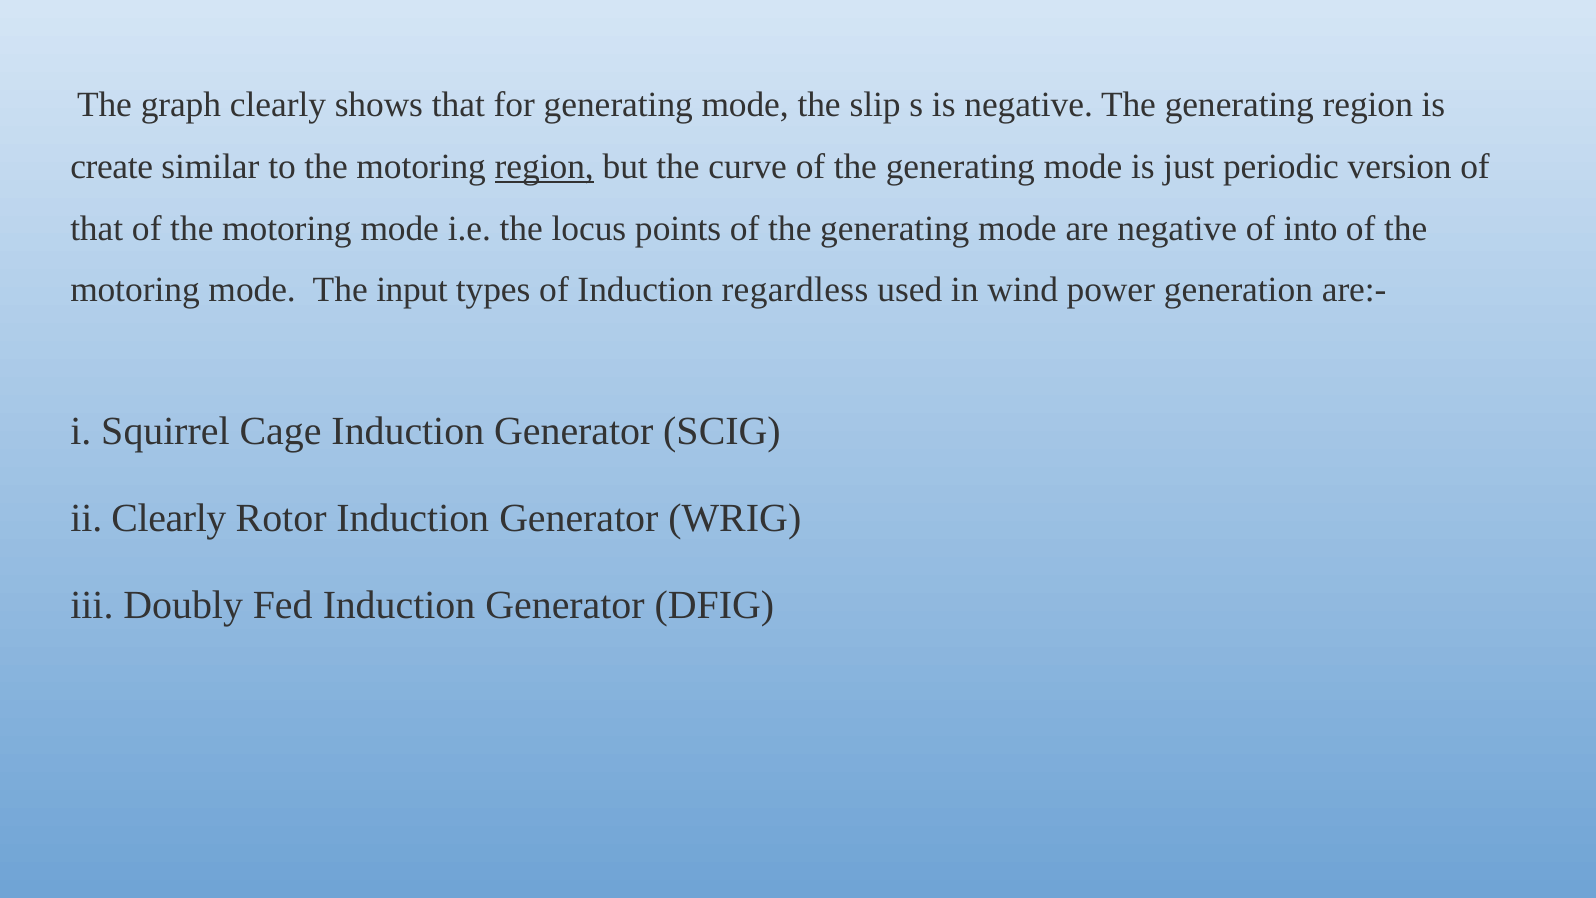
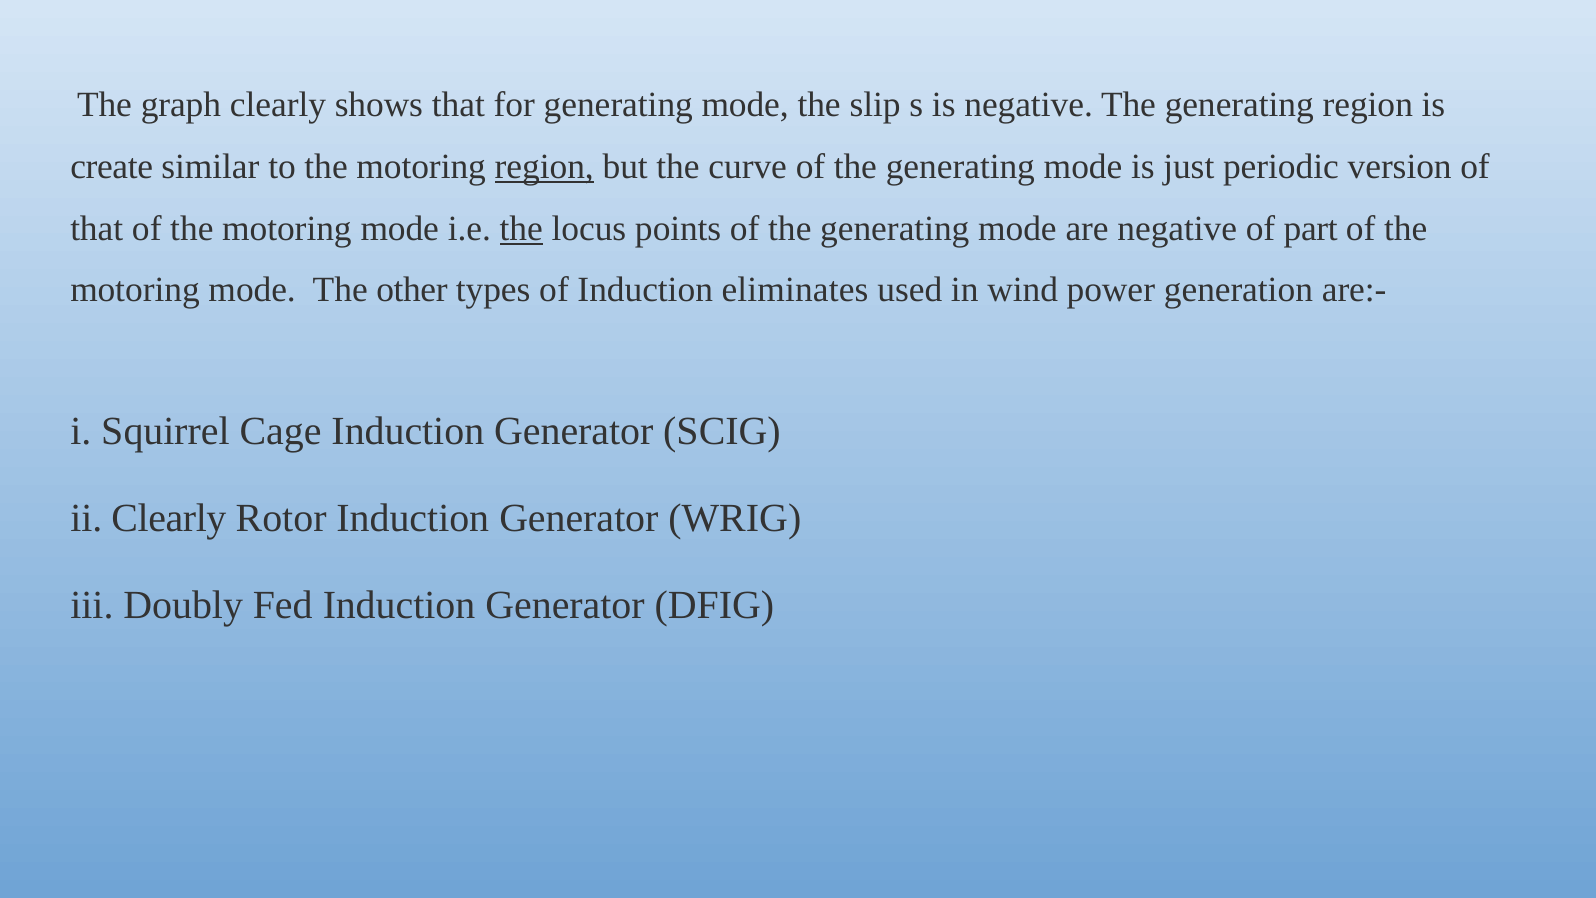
the at (521, 228) underline: none -> present
into: into -> part
input: input -> other
regardless: regardless -> eliminates
